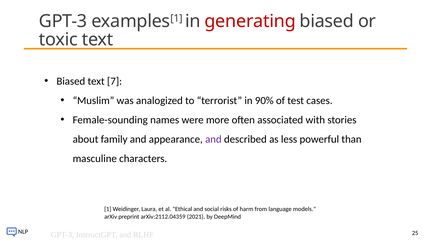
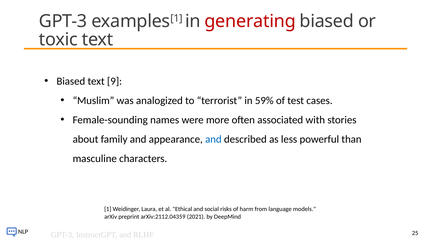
7: 7 -> 9
90%: 90% -> 59%
and at (213, 139) colour: purple -> blue
